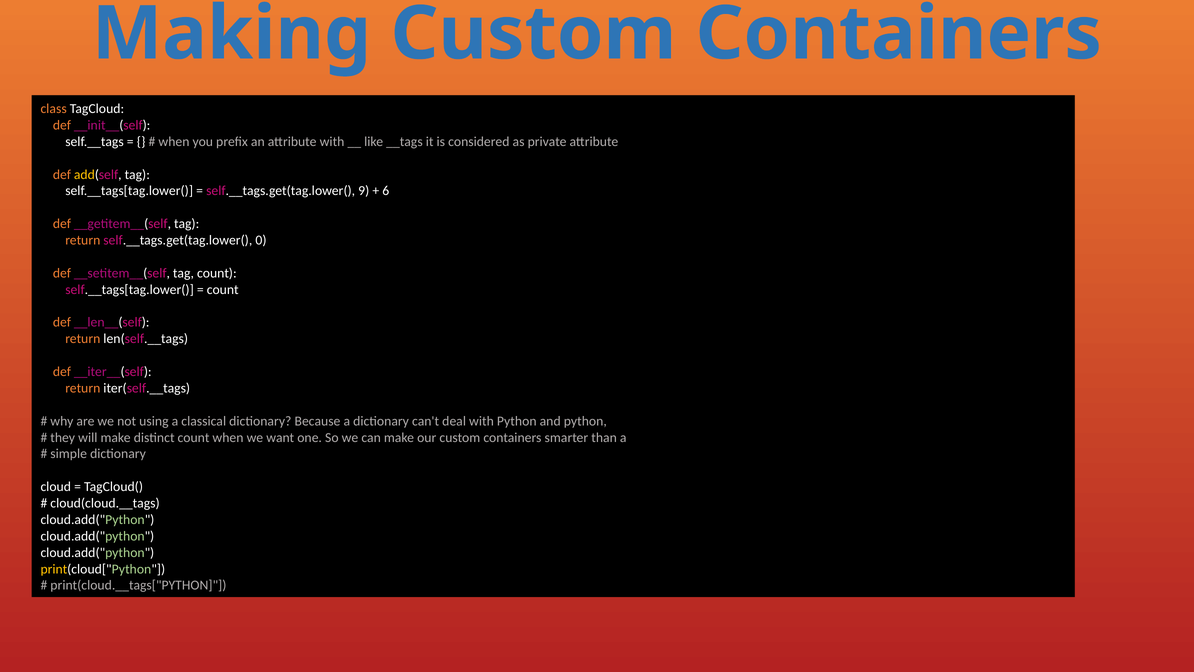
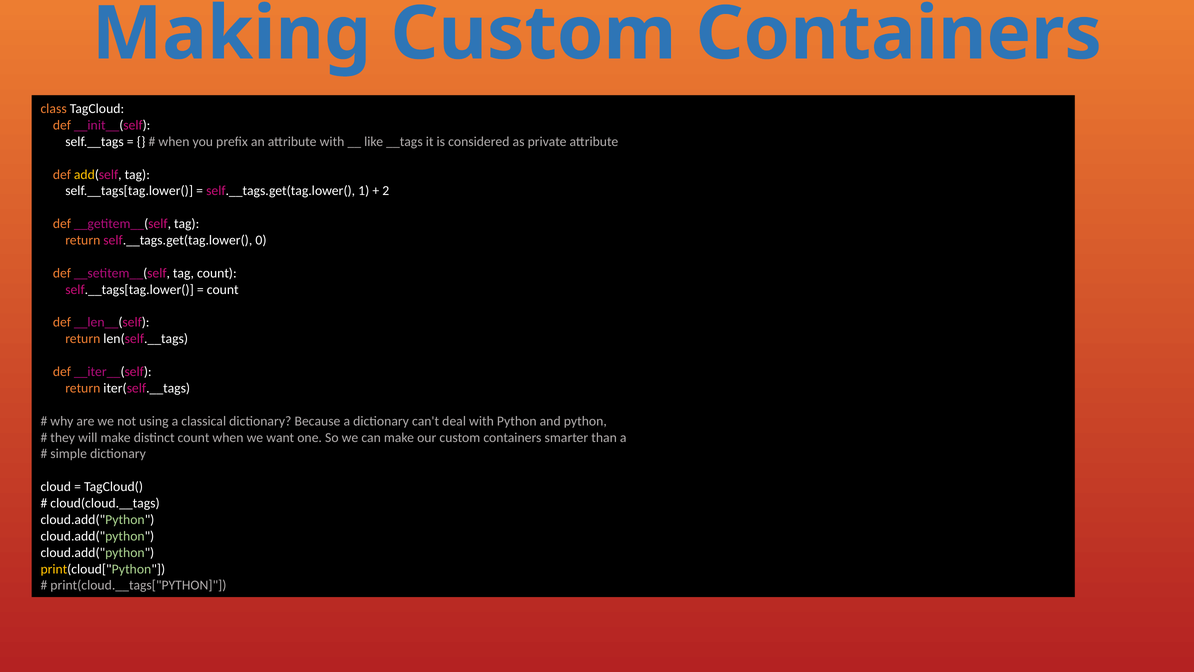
9: 9 -> 1
6: 6 -> 2
